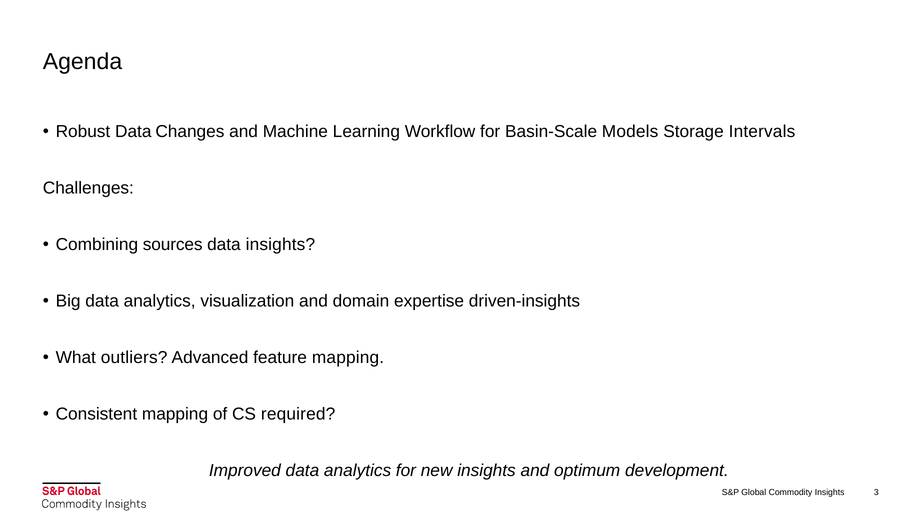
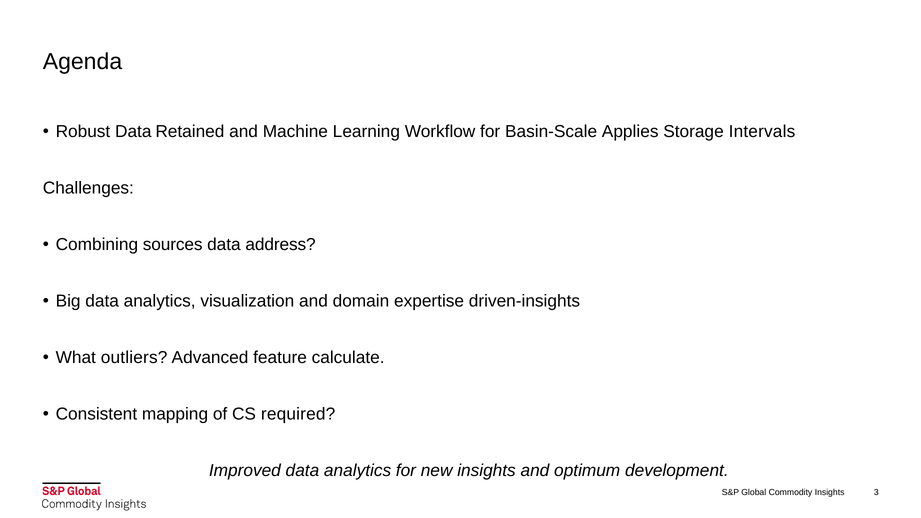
Changes: Changes -> Retained
Models: Models -> Applies
data insights: insights -> address
feature mapping: mapping -> calculate
